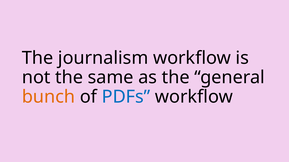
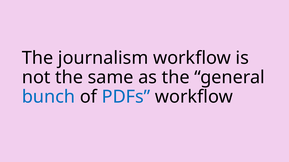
bunch colour: orange -> blue
